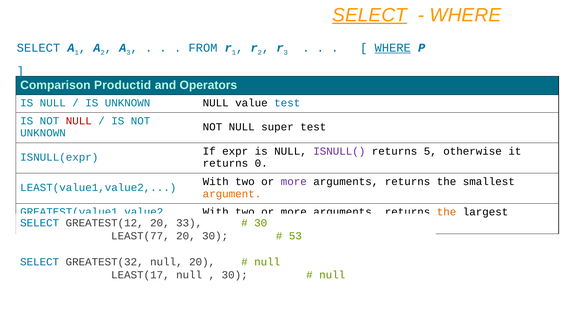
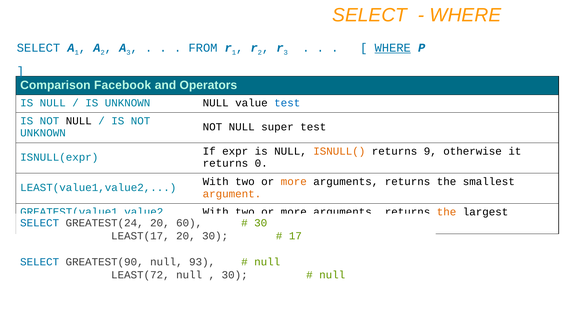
SELECT at (370, 15) underline: present -> none
Productid: Productid -> Facebook
NULL at (79, 121) colour: red -> black
ISNULL( colour: purple -> orange
5: 5 -> 9
more at (294, 182) colour: purple -> orange
GREATEST(12: GREATEST(12 -> GREATEST(24
33: 33 -> 60
LEAST(77: LEAST(77 -> LEAST(17
53: 53 -> 17
GREATEST(32: GREATEST(32 -> GREATEST(90
null 20: 20 -> 93
LEAST(17: LEAST(17 -> LEAST(72
